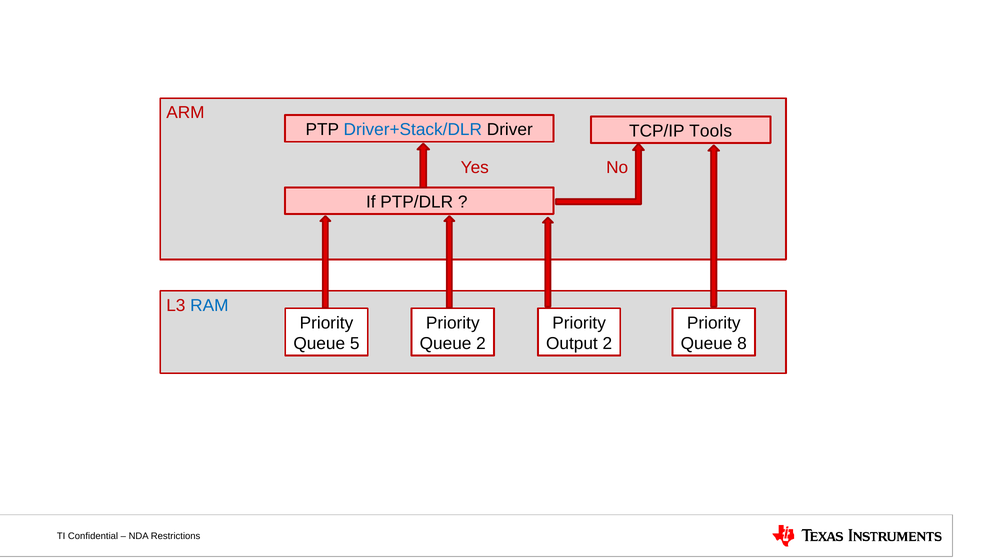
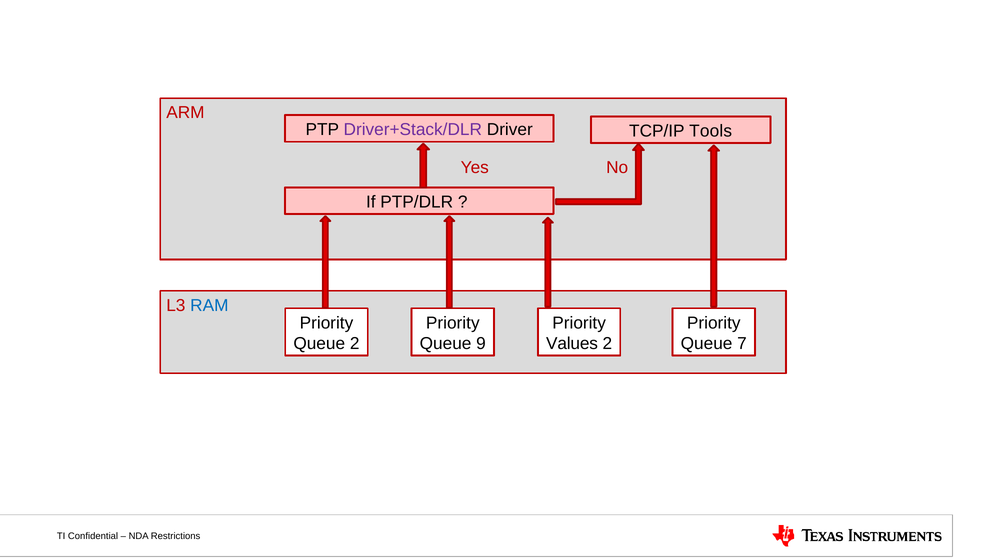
Driver+Stack/DLR colour: blue -> purple
Queue 5: 5 -> 2
Queue 2: 2 -> 9
Output: Output -> Values
8: 8 -> 7
